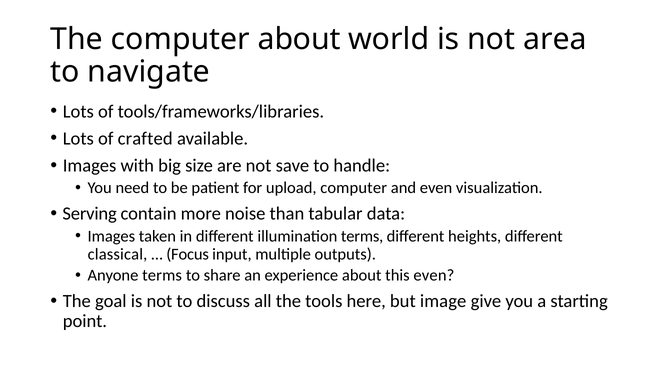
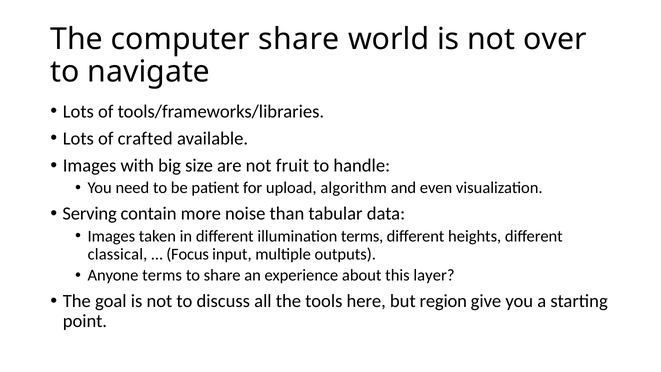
computer about: about -> share
area: area -> over
save: save -> fruit
upload computer: computer -> algorithm
this even: even -> layer
image: image -> region
